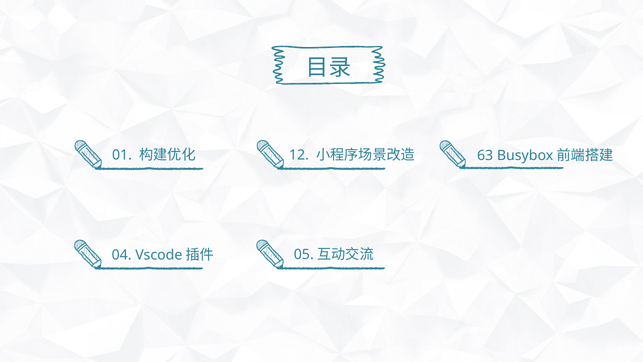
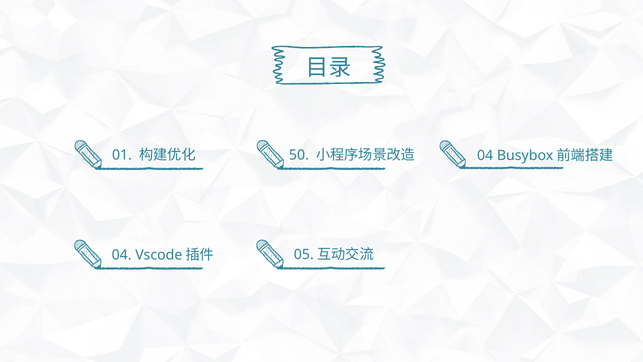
12: 12 -> 50
63 at (485, 155): 63 -> 04
